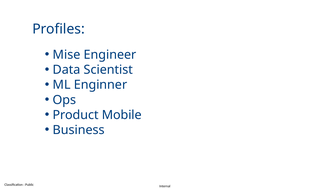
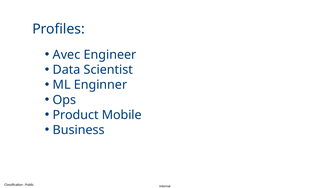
Mise: Mise -> Avec
